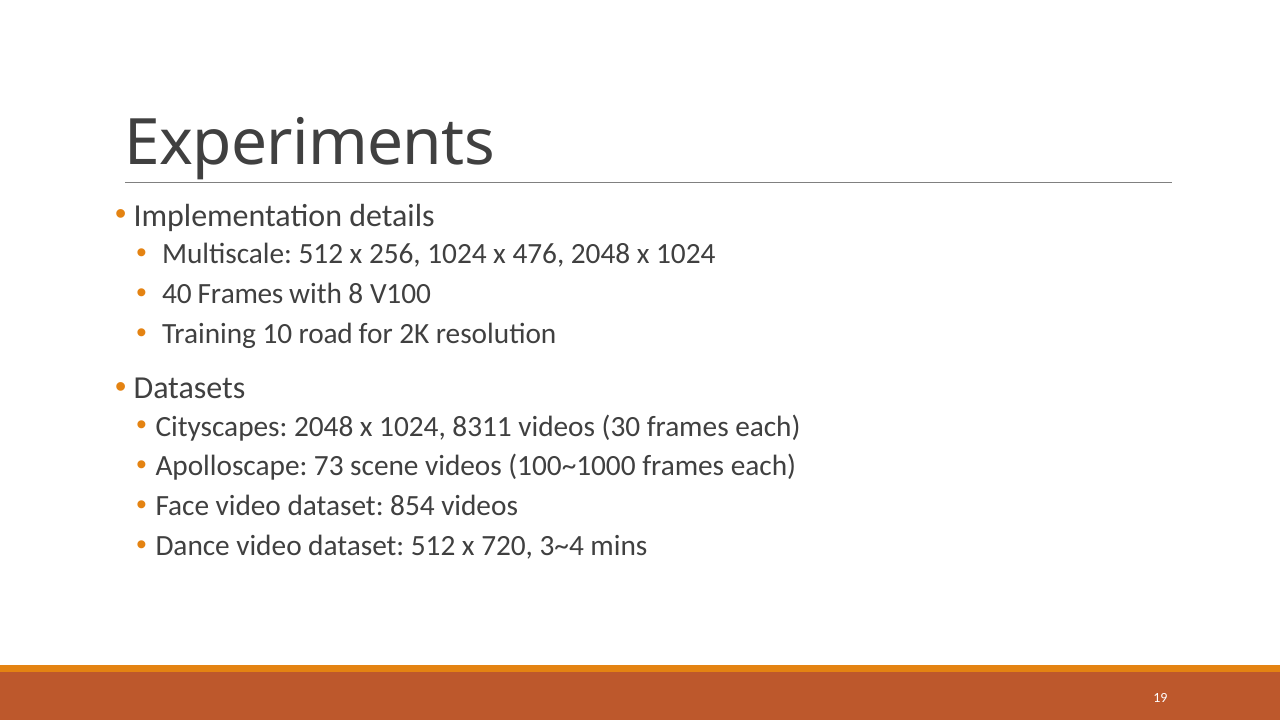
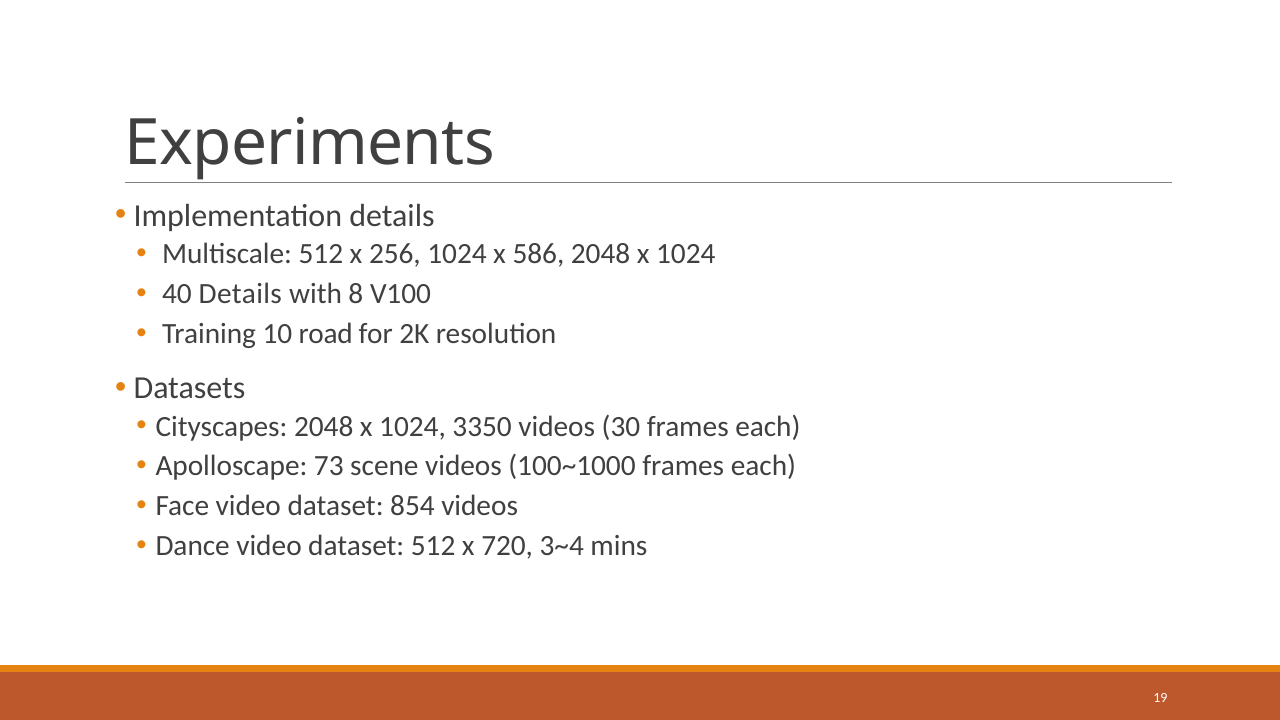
476: 476 -> 586
40 Frames: Frames -> Details
8311: 8311 -> 3350
